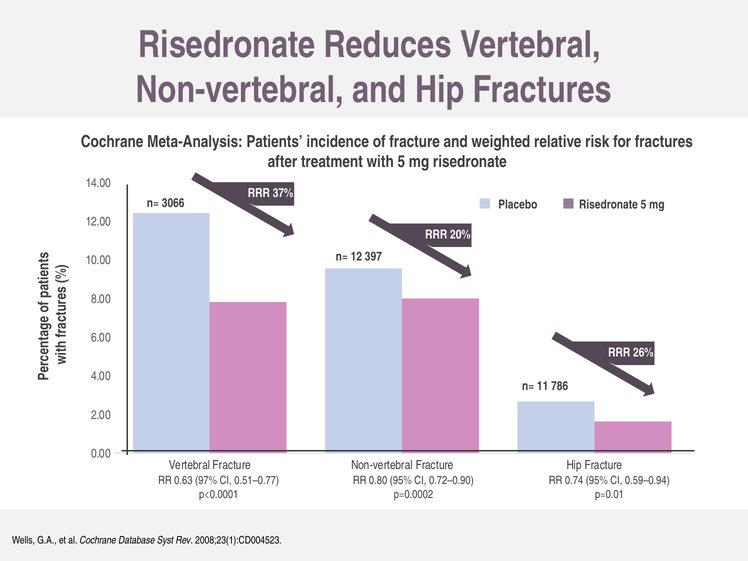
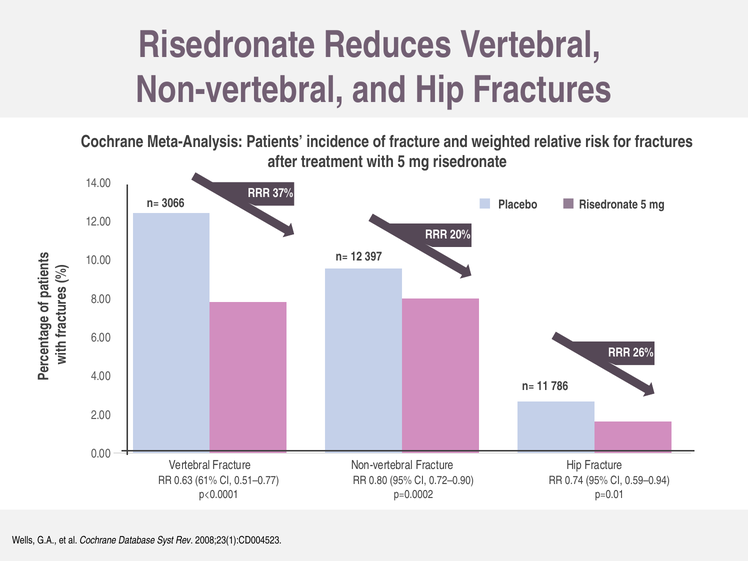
97%: 97% -> 61%
